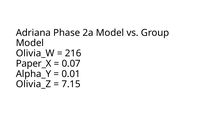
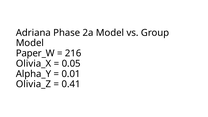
Olivia_W: Olivia_W -> Paper_W
Paper_X: Paper_X -> Olivia_X
0.07: 0.07 -> 0.05
7.15: 7.15 -> 0.41
